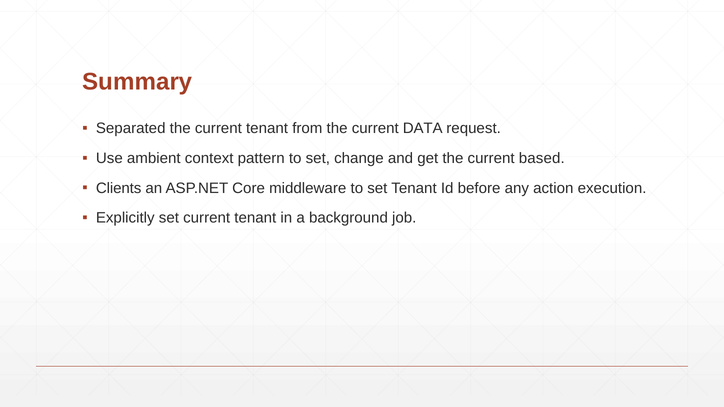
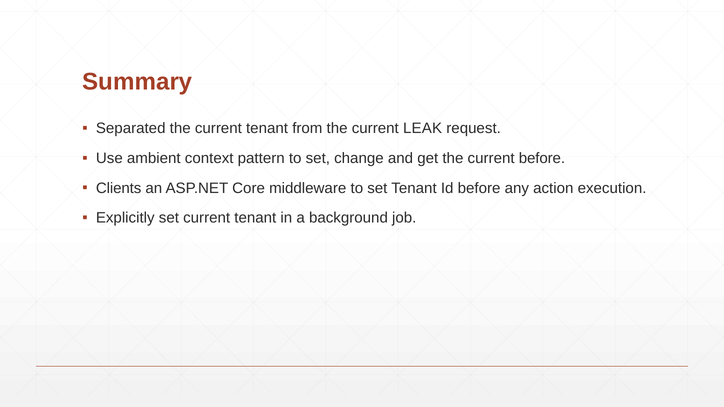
DATA: DATA -> LEAK
current based: based -> before
